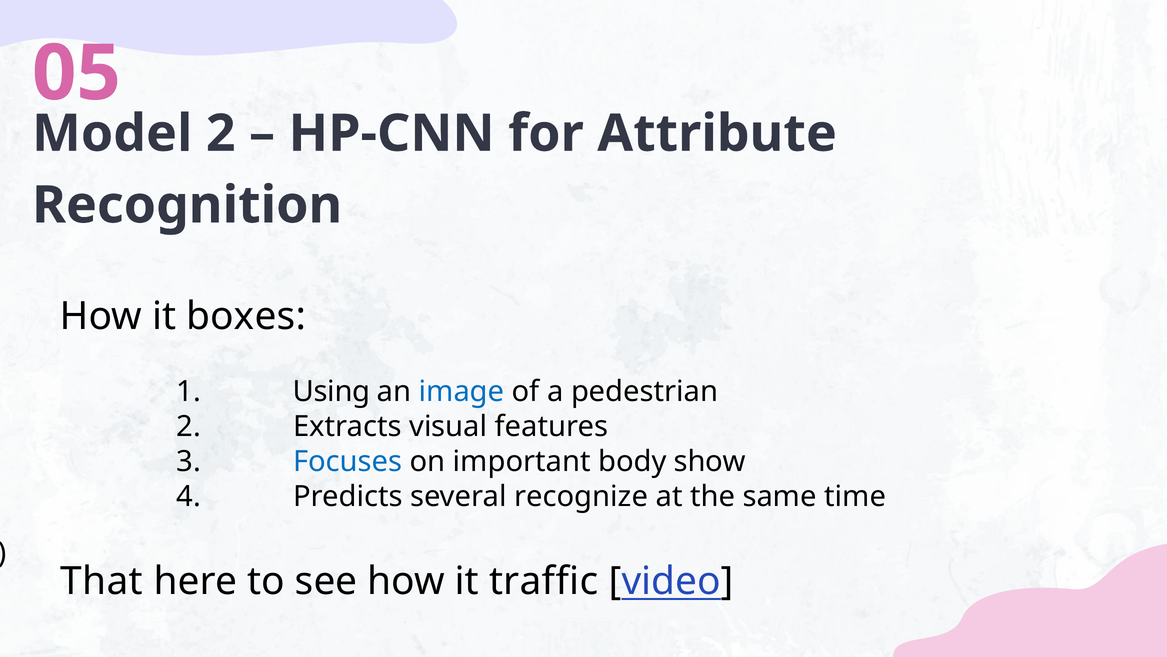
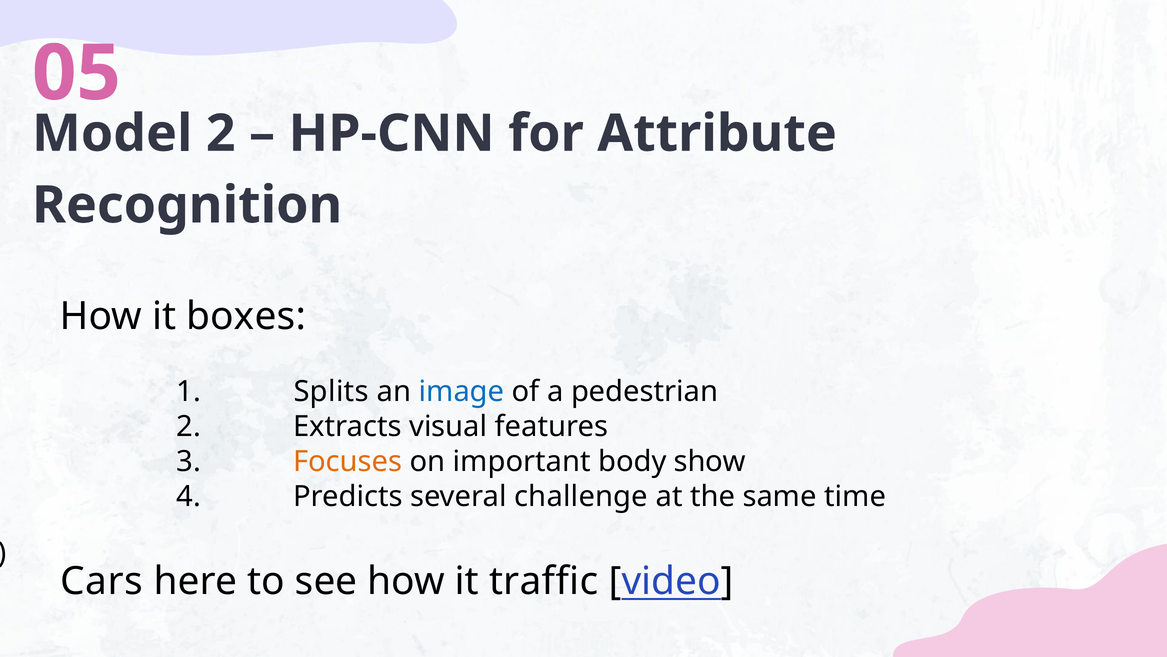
Using: Using -> Splits
Focuses colour: blue -> orange
recognize: recognize -> challenge
That at (102, 581): That -> Cars
